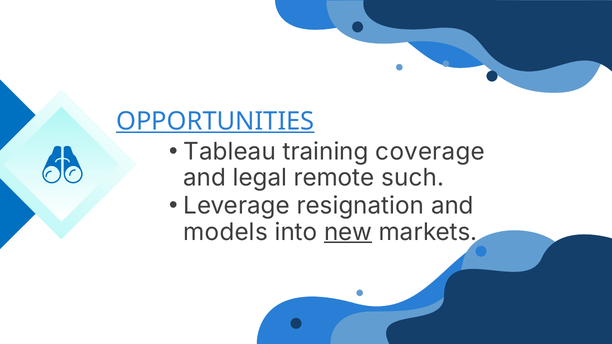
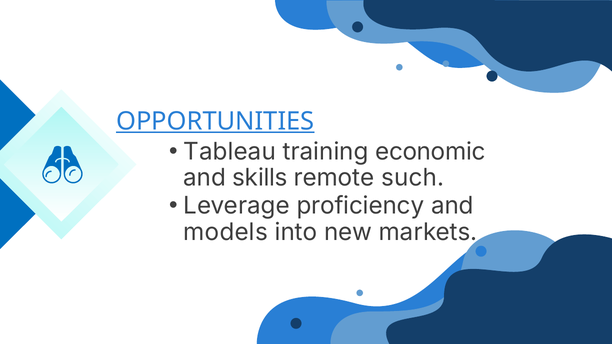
coverage: coverage -> economic
legal: legal -> skills
resignation: resignation -> proficiency
new underline: present -> none
